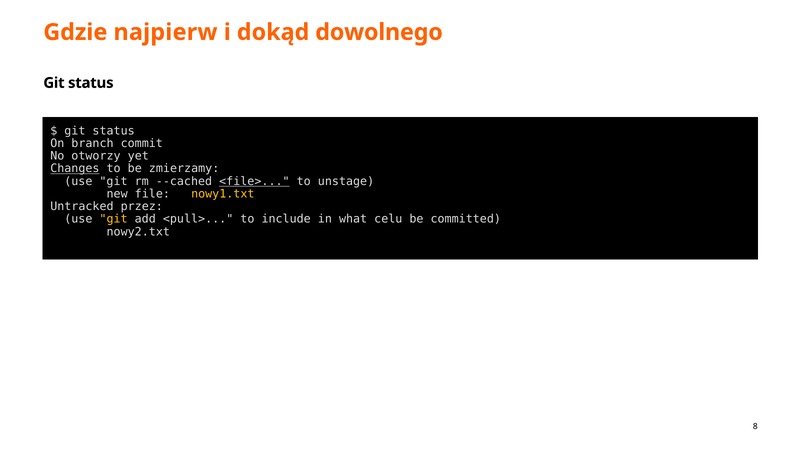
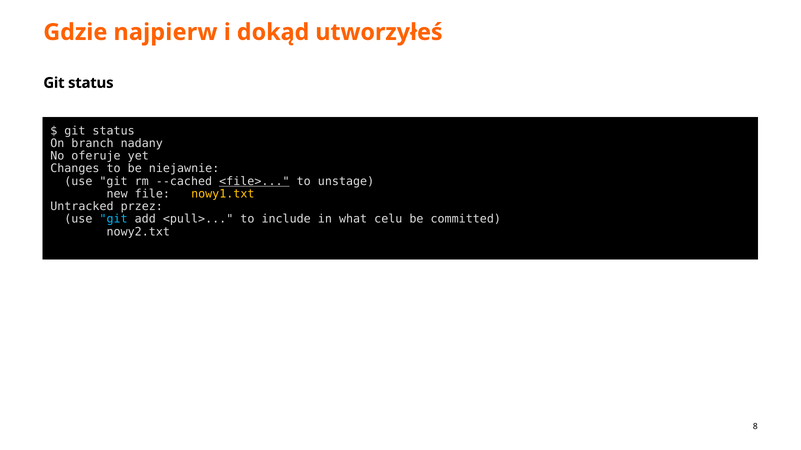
dowolnego: dowolnego -> utworzyłeś
commit: commit -> nadany
otworzy: otworzy -> oferuje
Changes underline: present -> none
zmierzamy: zmierzamy -> niejawnie
git at (114, 219) colour: yellow -> light blue
